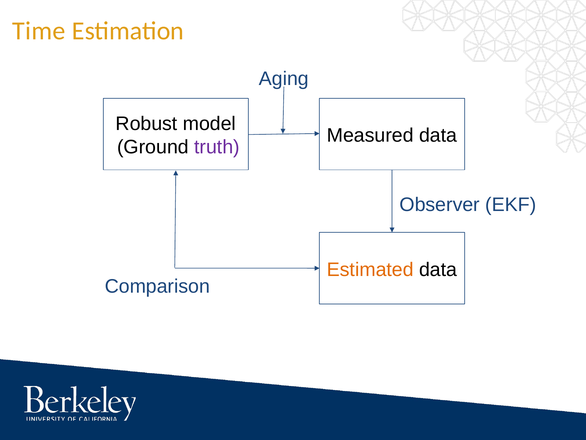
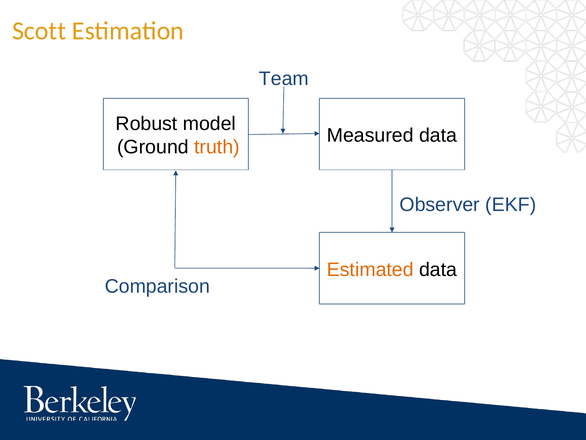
Time: Time -> Scott
Aging: Aging -> Team
truth colour: purple -> orange
